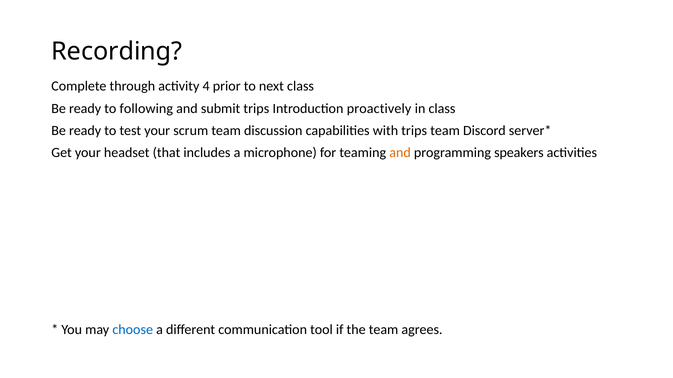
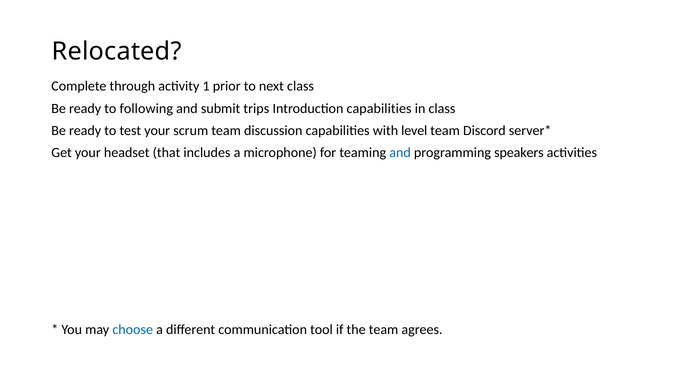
Recording: Recording -> Relocated
4: 4 -> 1
Introduction proactively: proactively -> capabilities
with trips: trips -> level
and at (400, 153) colour: orange -> blue
